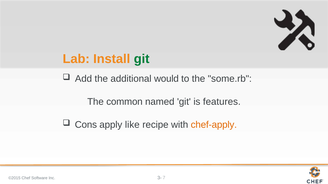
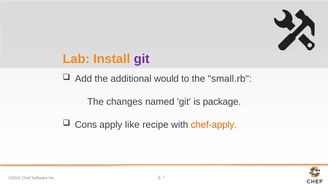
git at (142, 59) colour: green -> purple
some.rb: some.rb -> small.rb
common: common -> changes
features: features -> package
